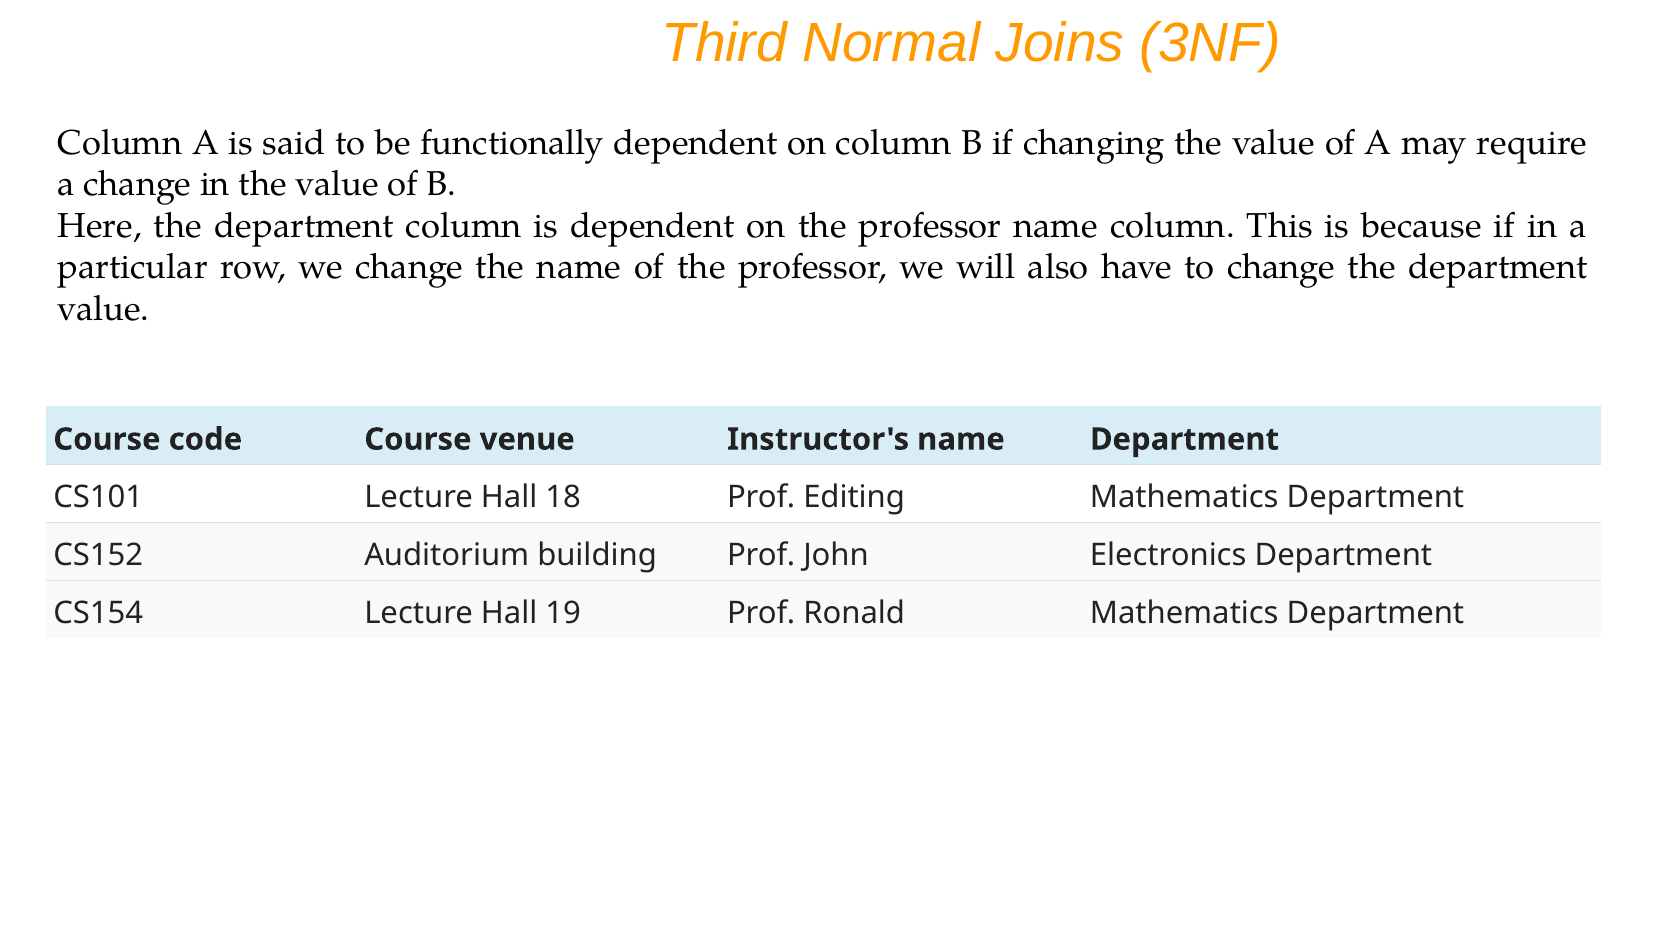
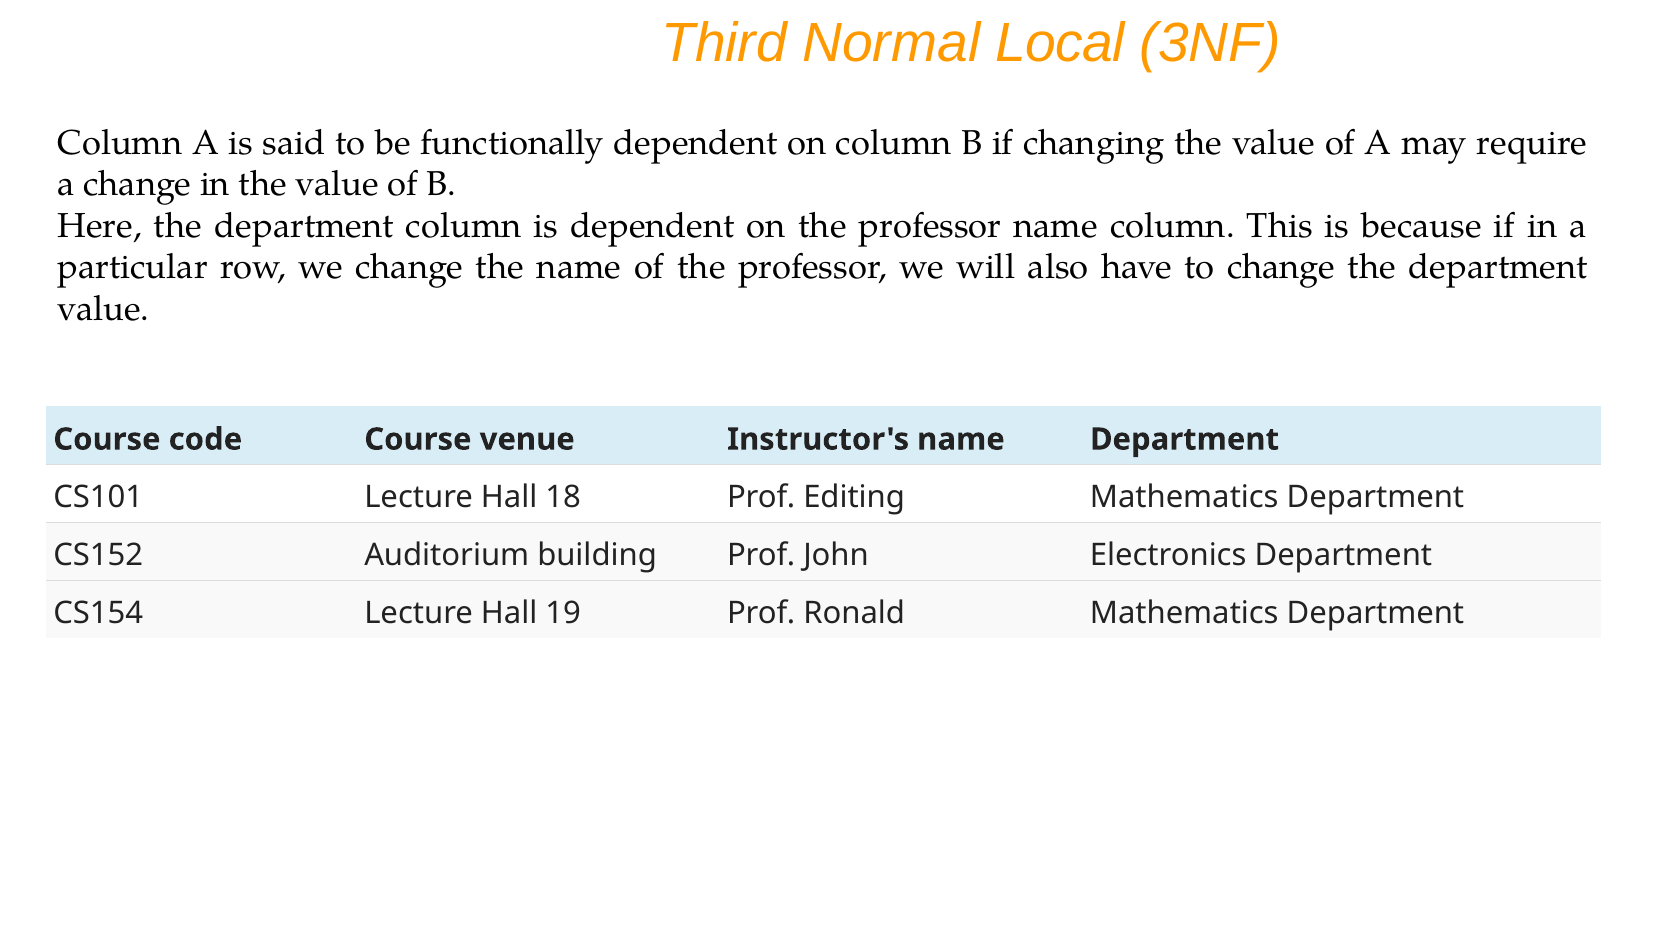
Joins: Joins -> Local
